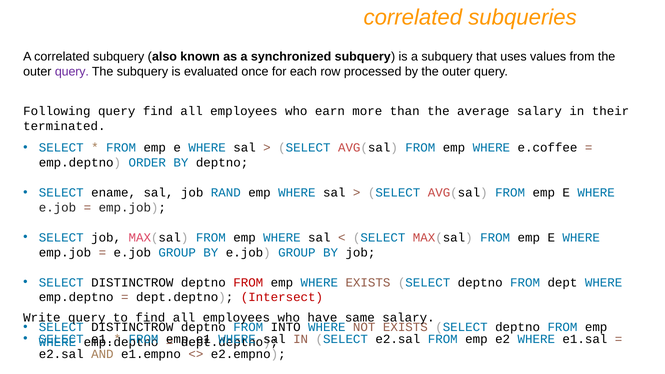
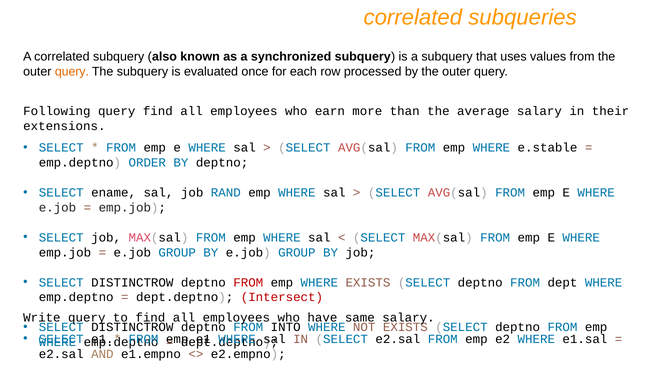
query at (72, 71) colour: purple -> orange
terminated: terminated -> extensions
e.coffee: e.coffee -> e.stable
